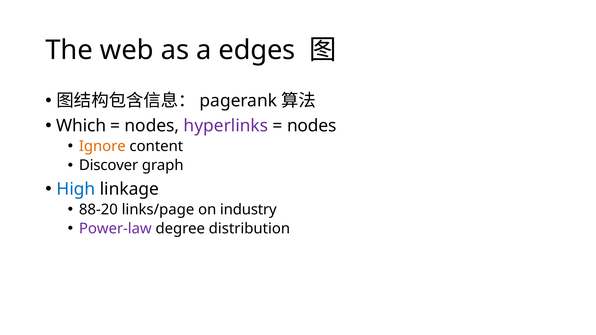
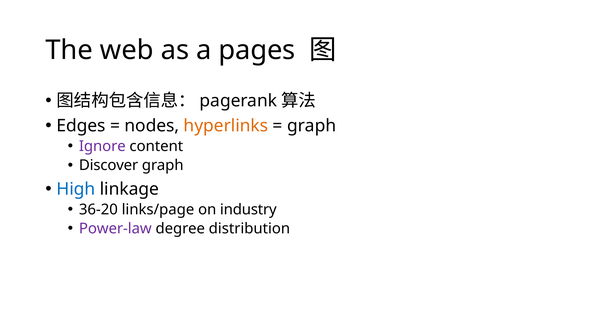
edges: edges -> pages
Which: Which -> Edges
hyperlinks colour: purple -> orange
nodes at (312, 126): nodes -> graph
Ignore colour: orange -> purple
88-20: 88-20 -> 36-20
